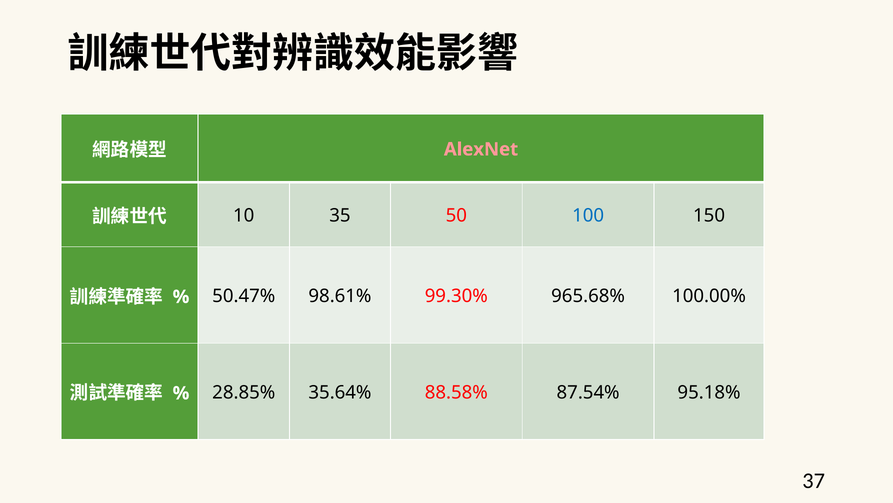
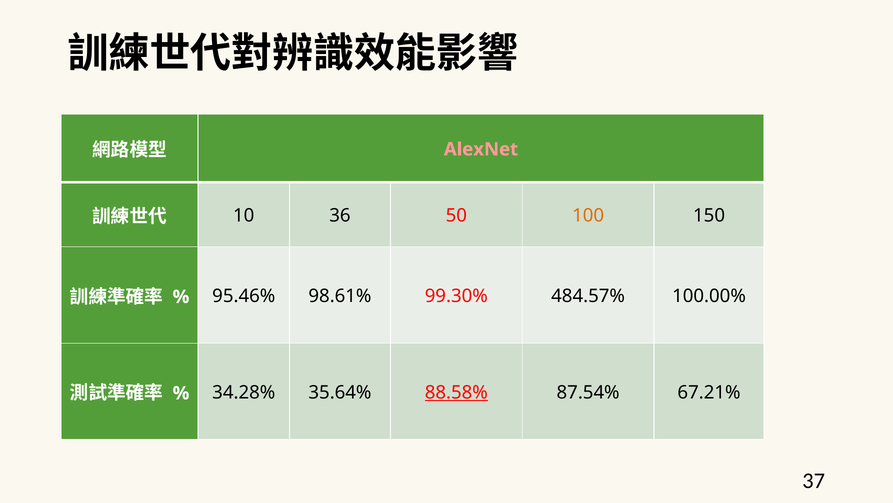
35: 35 -> 36
100 colour: blue -> orange
50.47%: 50.47% -> 95.46%
965.68%: 965.68% -> 484.57%
28.85%: 28.85% -> 34.28%
88.58% underline: none -> present
95.18%: 95.18% -> 67.21%
